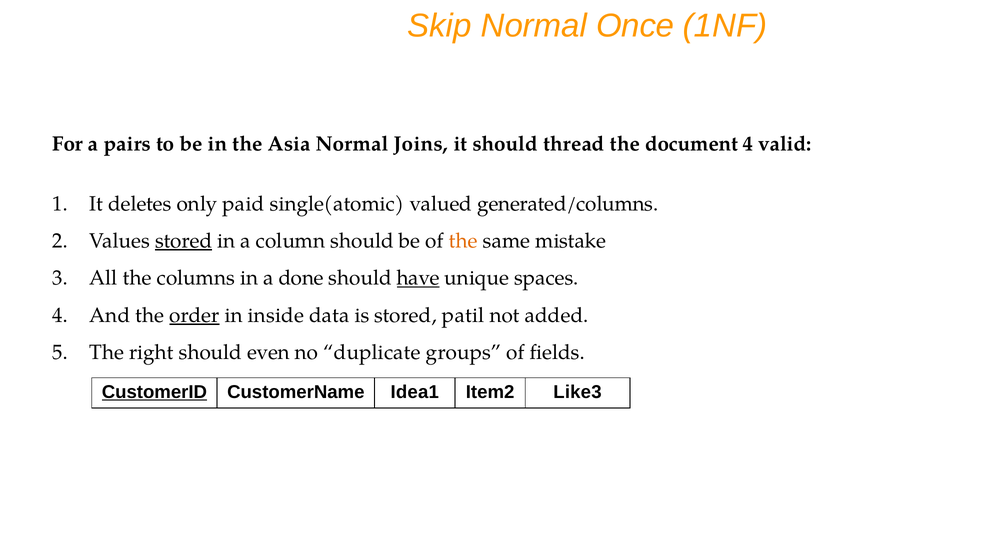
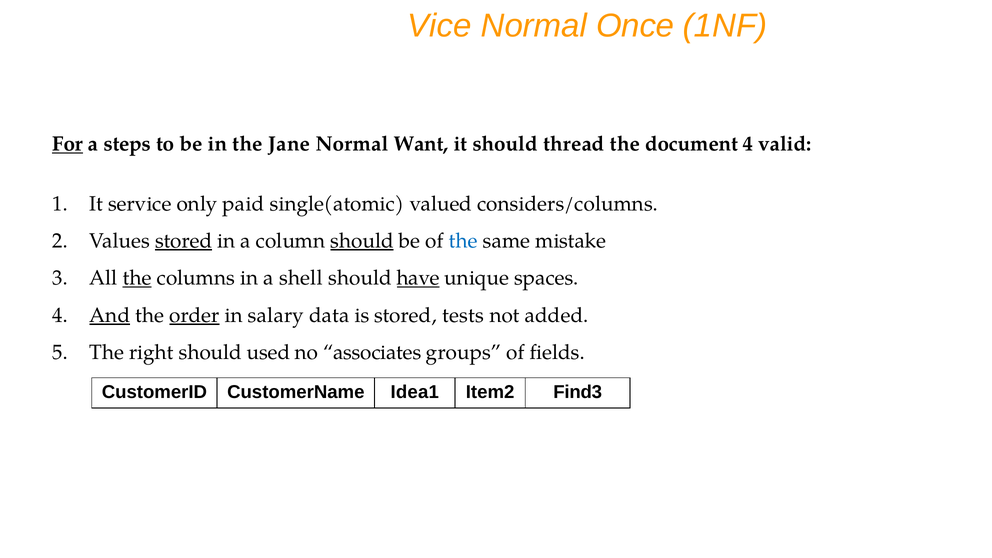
Skip: Skip -> Vice
For underline: none -> present
pairs: pairs -> steps
Asia: Asia -> Jane
Joins: Joins -> Want
deletes: deletes -> service
generated/columns: generated/columns -> considers/columns
should at (362, 241) underline: none -> present
the at (463, 241) colour: orange -> blue
the at (137, 278) underline: none -> present
done: done -> shell
And underline: none -> present
inside: inside -> salary
patil: patil -> tests
even: even -> used
duplicate: duplicate -> associates
CustomerID underline: present -> none
Like3: Like3 -> Find3
